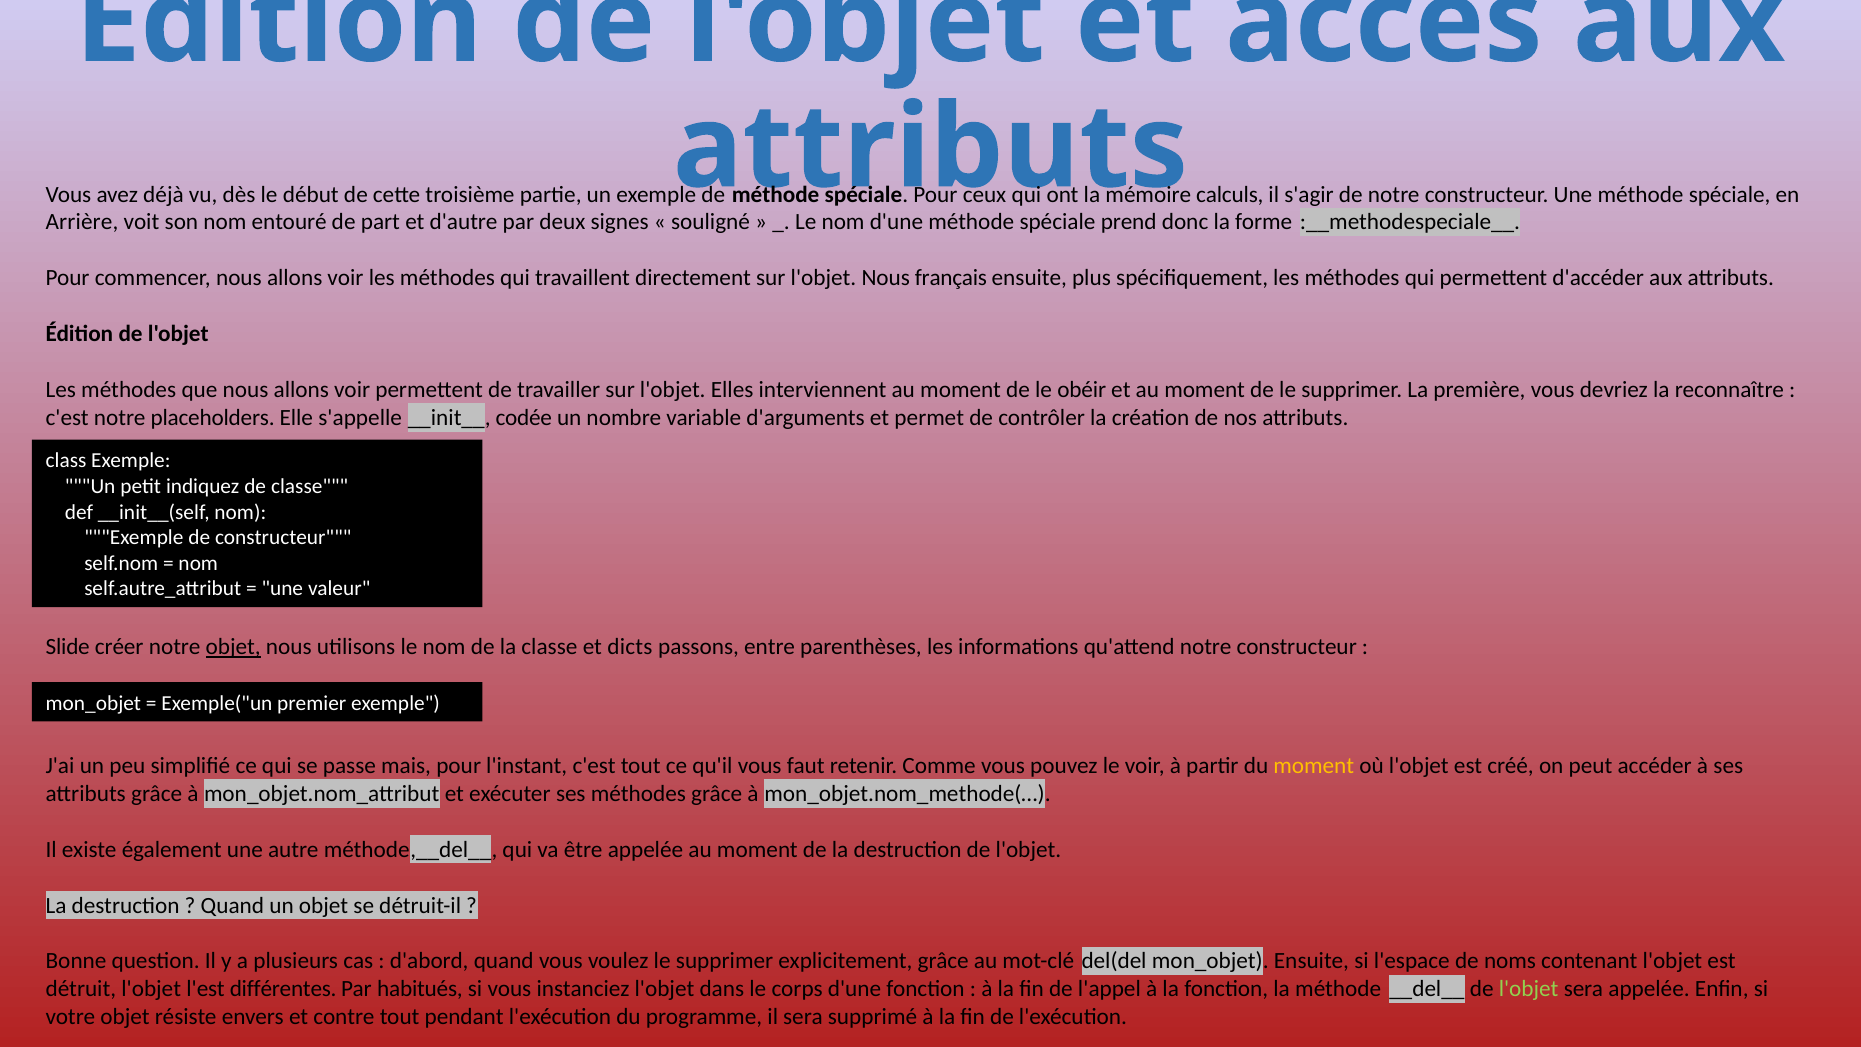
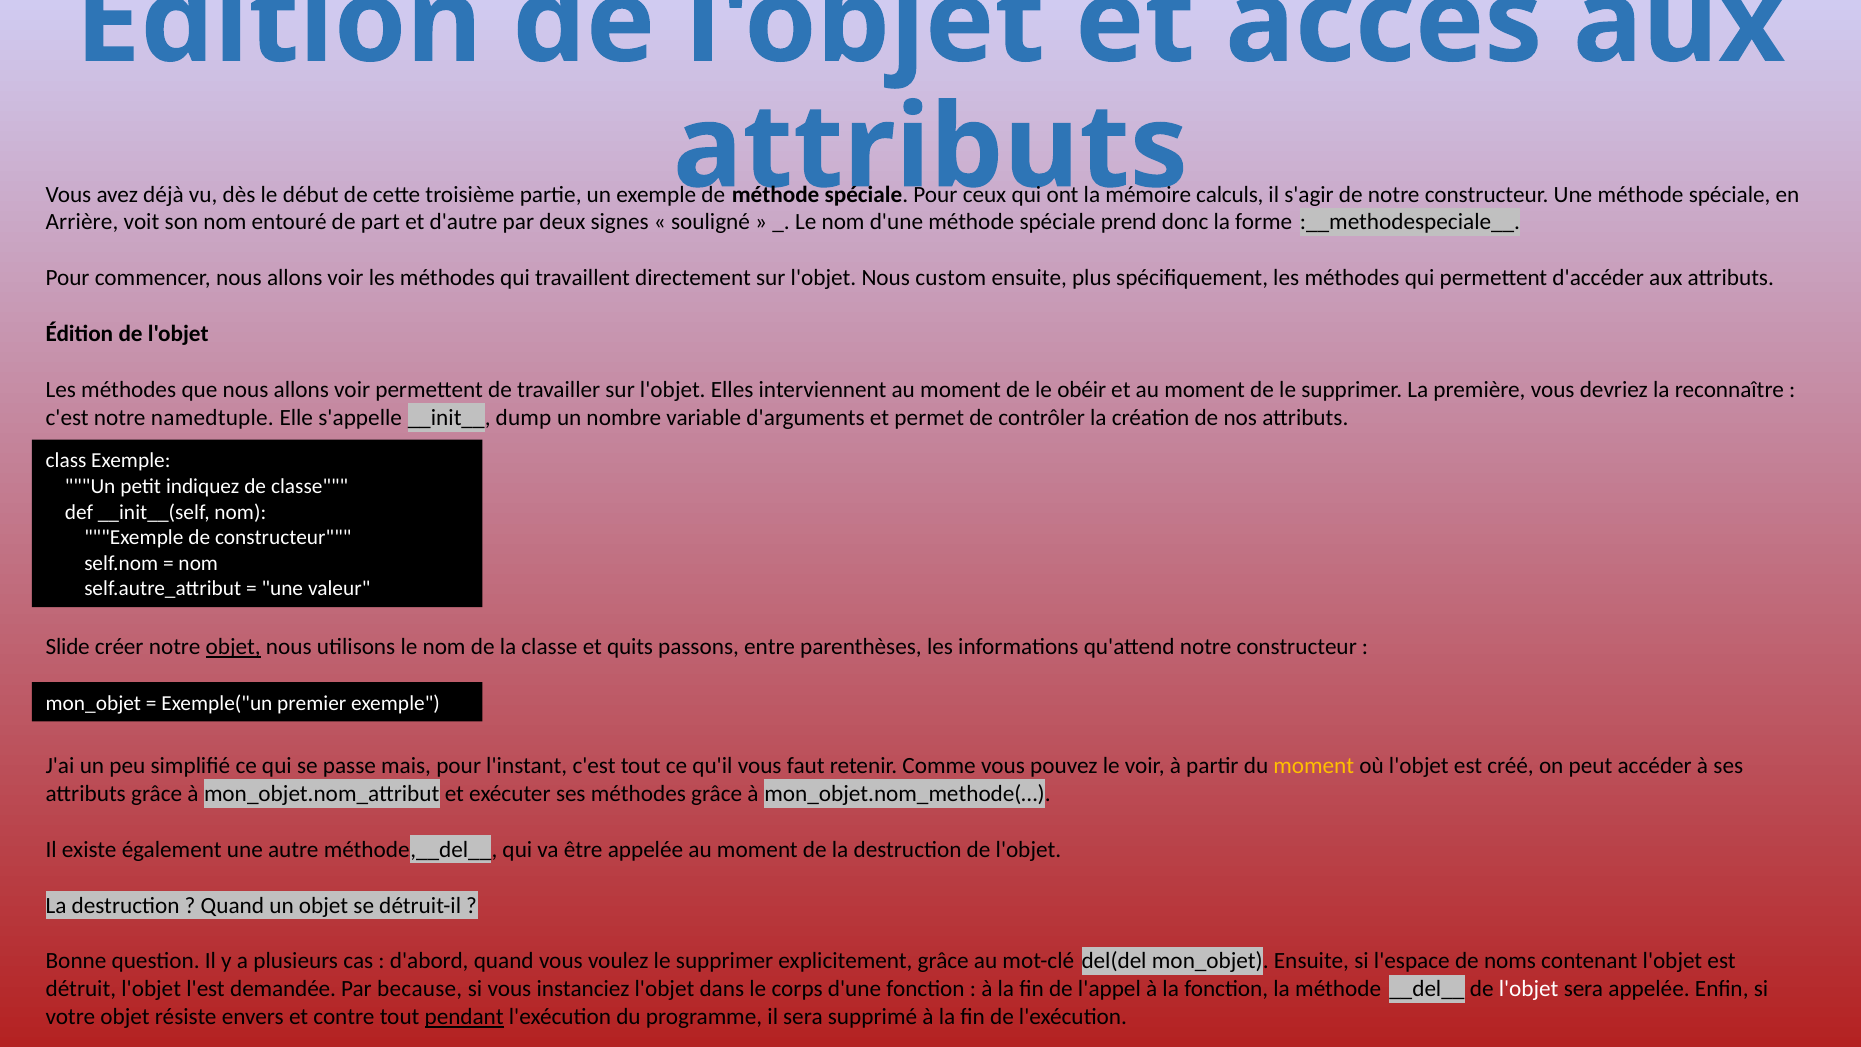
français: français -> custom
placeholders: placeholders -> namedtuple
codée: codée -> dump
dicts: dicts -> quits
différentes: différentes -> demandée
habitués: habitués -> because
l'objet at (1529, 989) colour: light green -> white
pendant underline: none -> present
